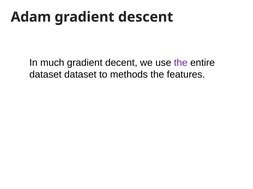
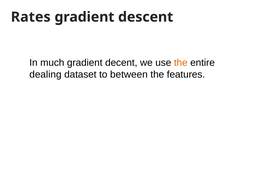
Adam: Adam -> Rates
the at (181, 63) colour: purple -> orange
dataset at (45, 75): dataset -> dealing
methods: methods -> between
